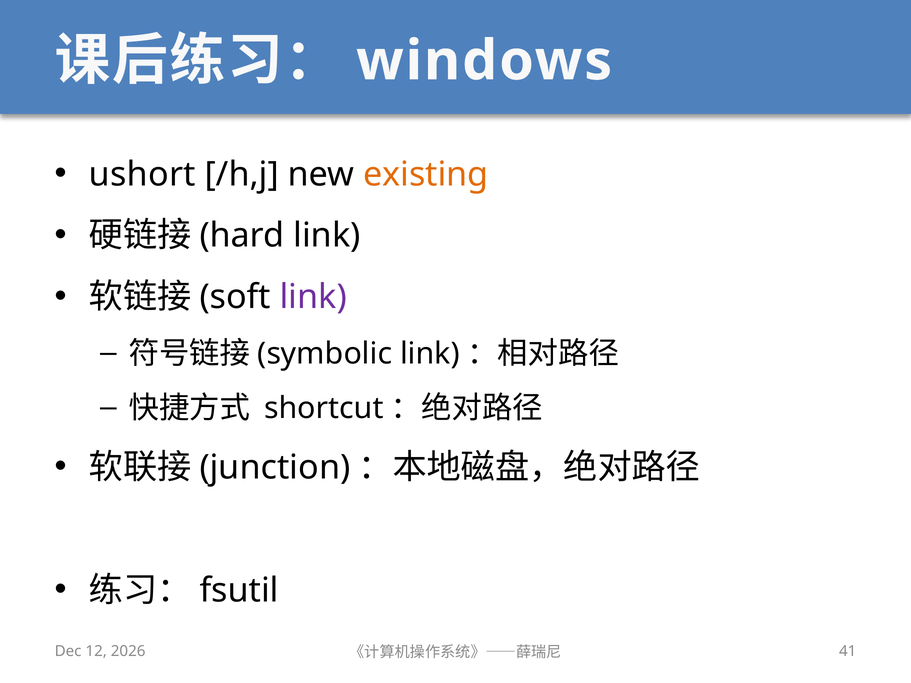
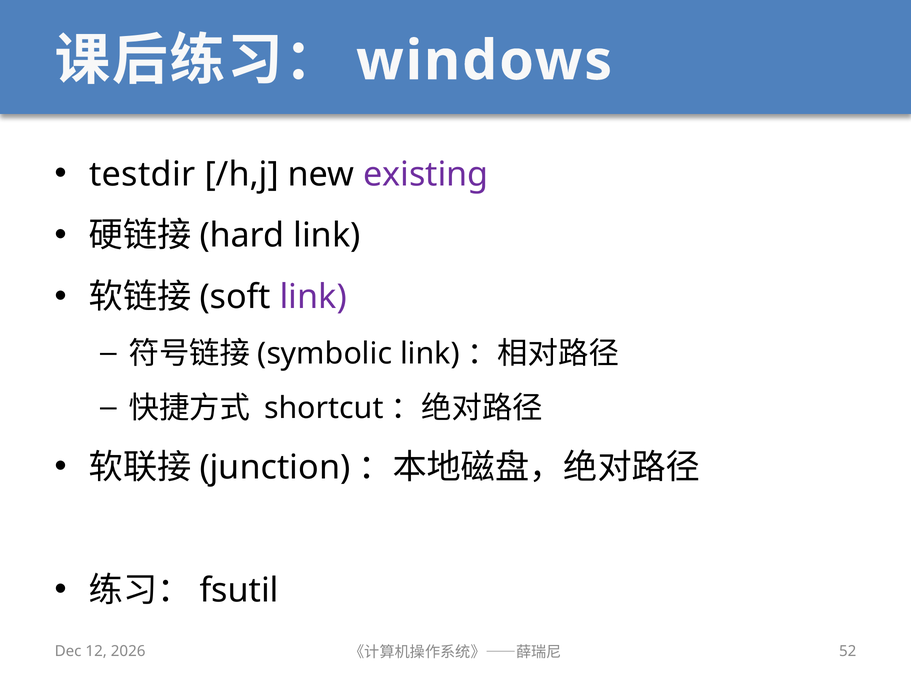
ushort: ushort -> testdir
existing colour: orange -> purple
41: 41 -> 52
